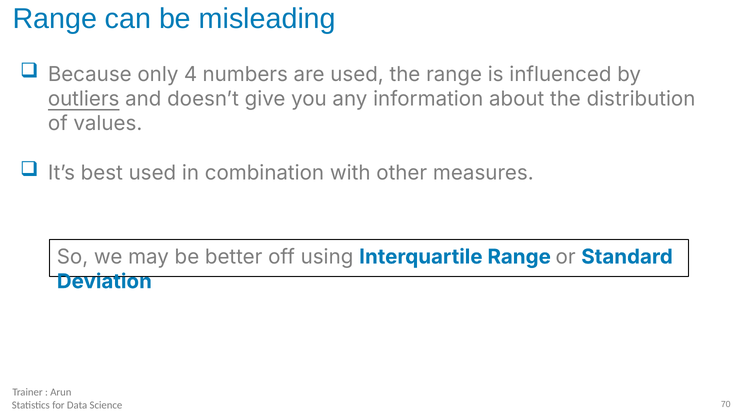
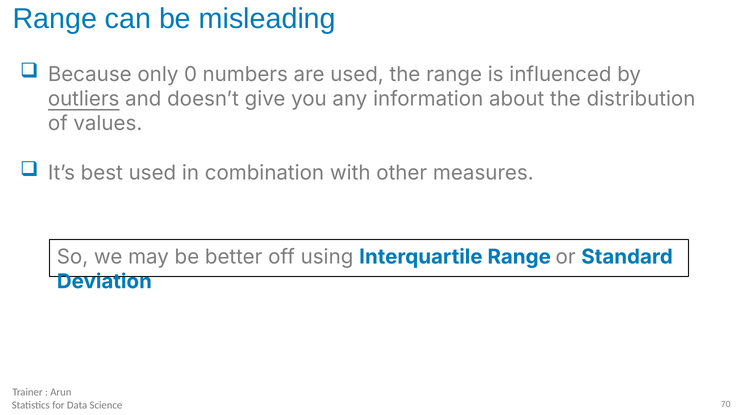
4: 4 -> 0
